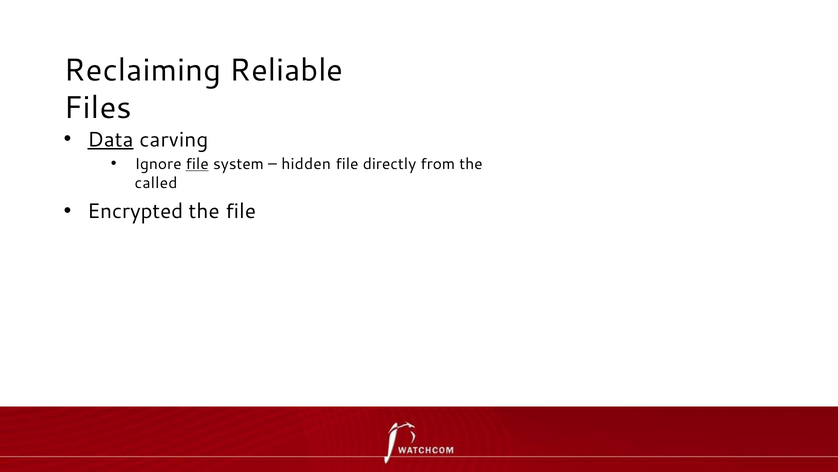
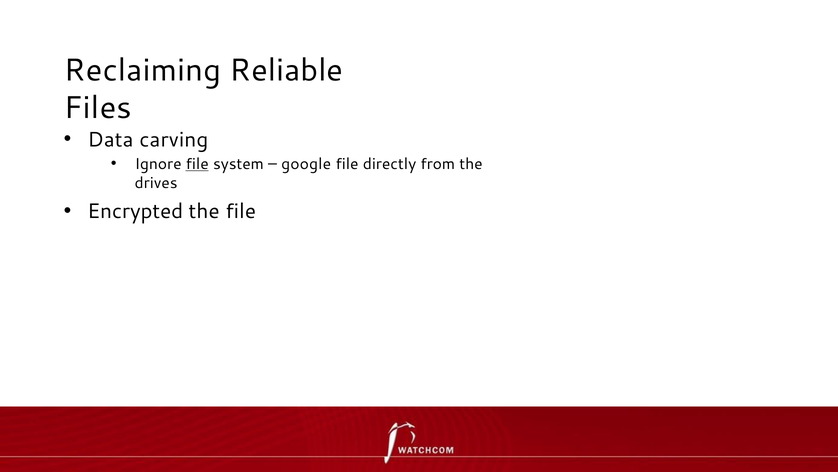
Data underline: present -> none
hidden: hidden -> google
called: called -> drives
